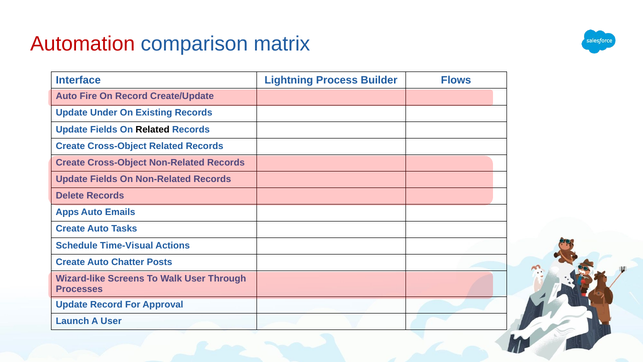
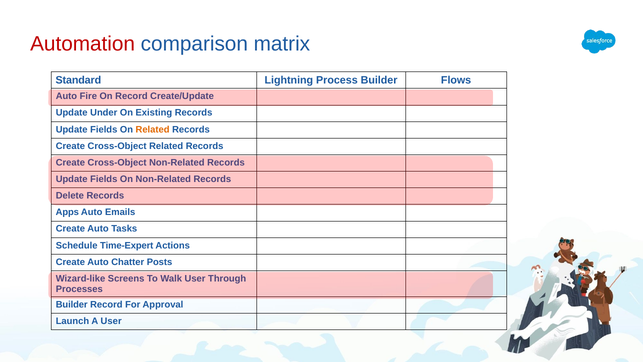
Interface: Interface -> Standard
Related at (153, 129) colour: black -> orange
Time-Visual: Time-Visual -> Time-Expert
Update at (72, 304): Update -> Builder
